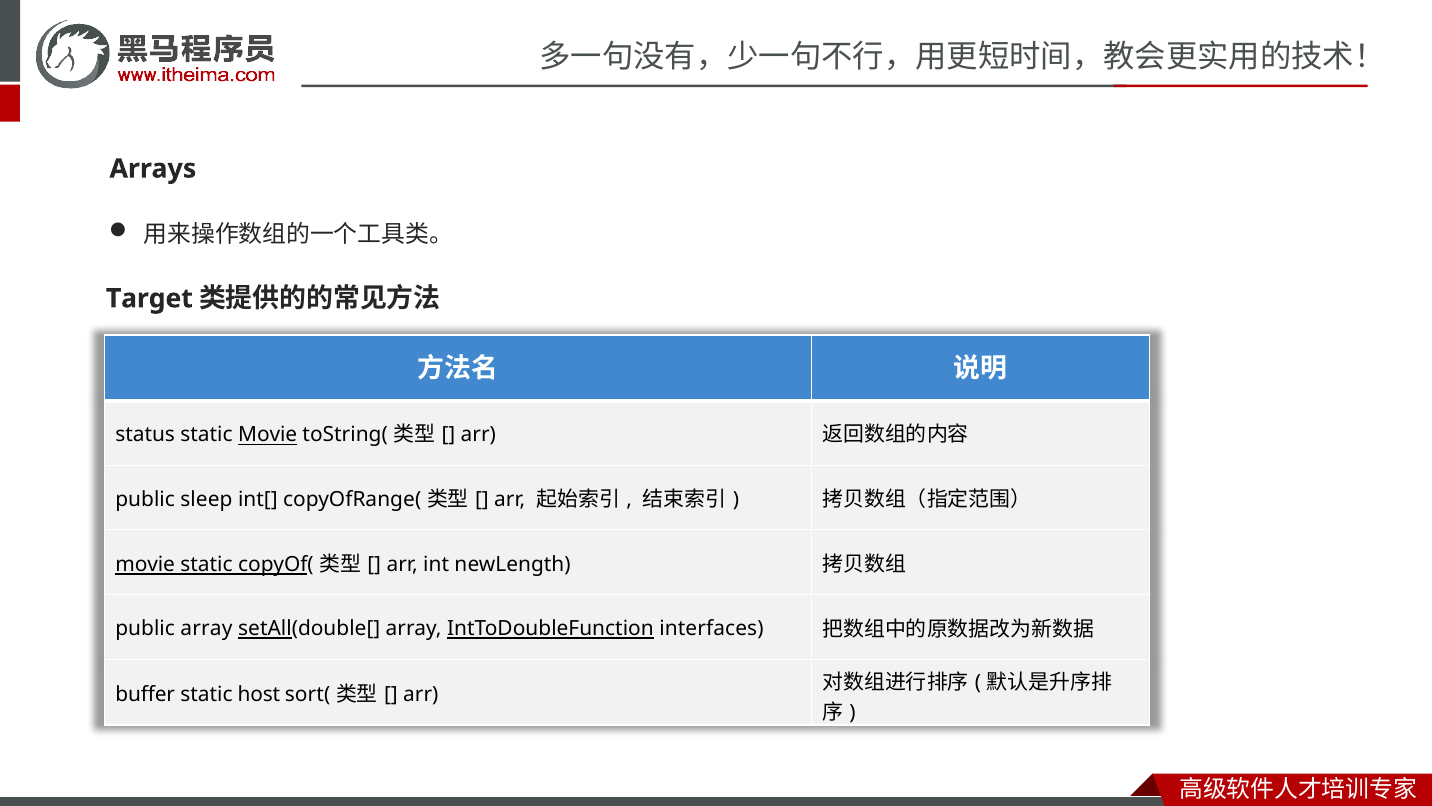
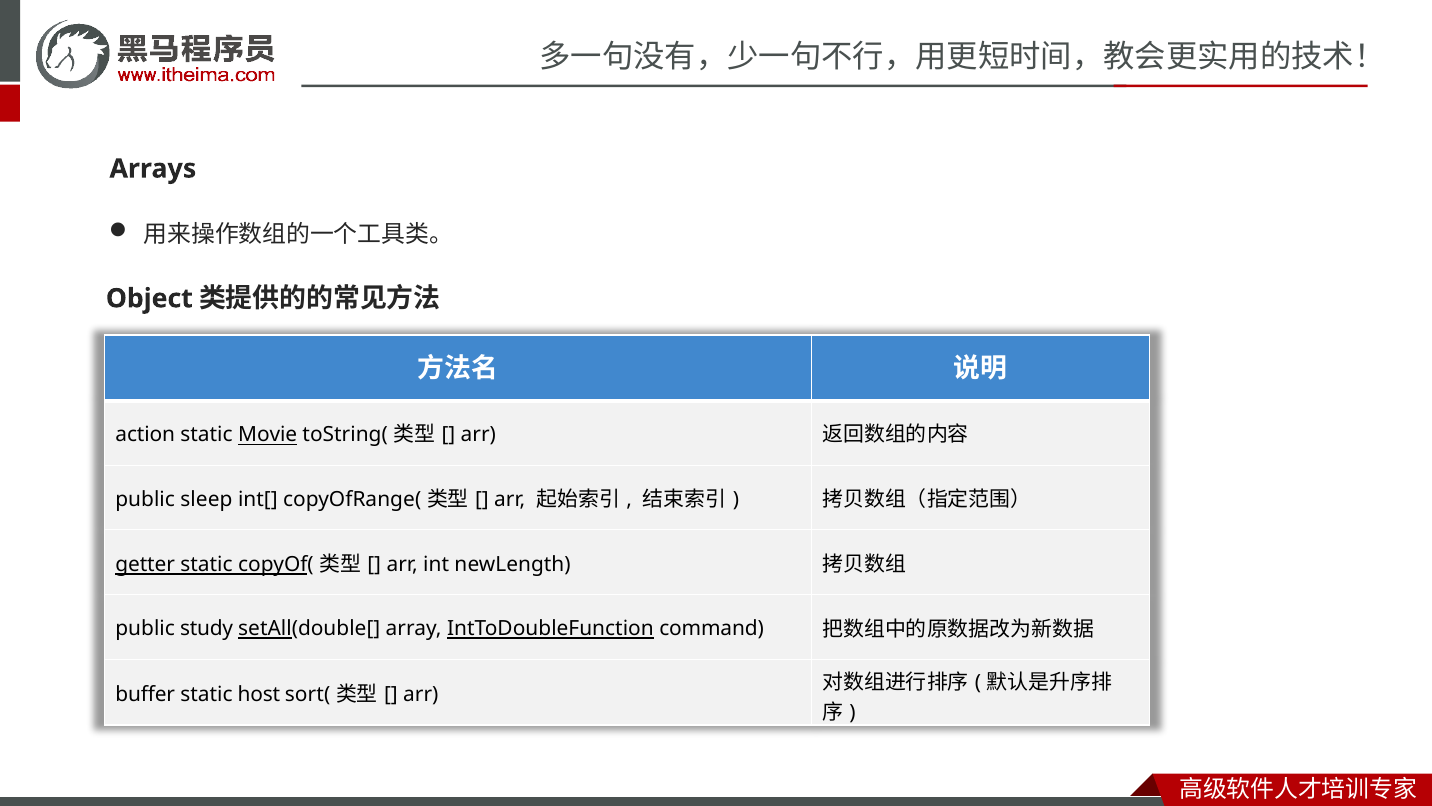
Target: Target -> Object
status: status -> action
movie at (145, 564): movie -> getter
public array: array -> study
interfaces: interfaces -> command
